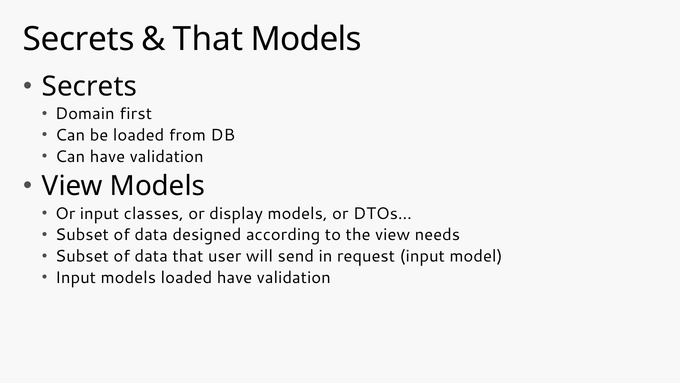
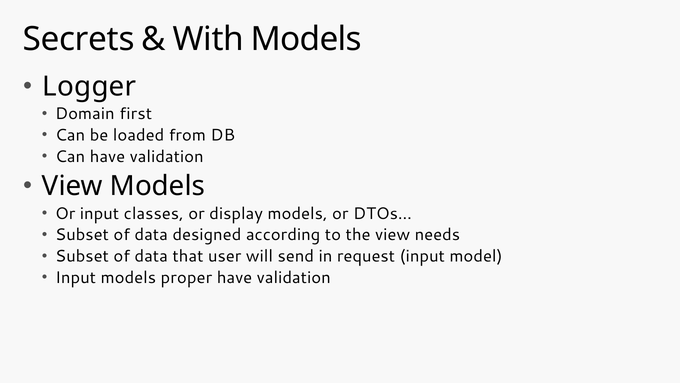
That at (208, 39): That -> With
Secrets at (89, 86): Secrets -> Logger
models loaded: loaded -> proper
